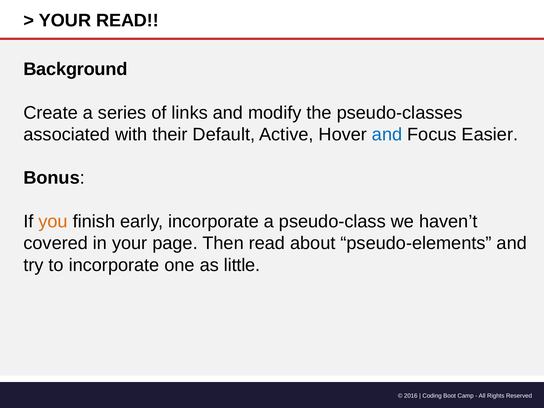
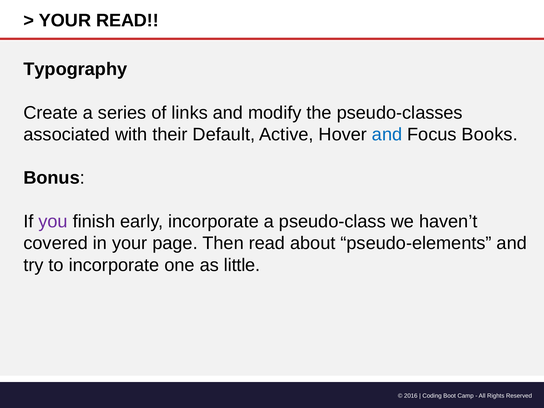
Background: Background -> Typography
Easier: Easier -> Books
you colour: orange -> purple
